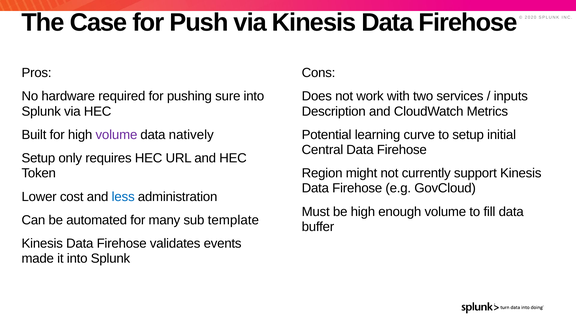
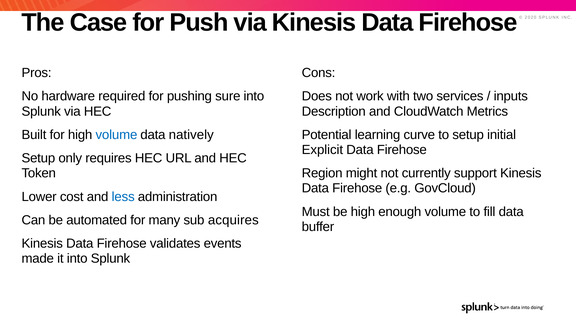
volume at (116, 135) colour: purple -> blue
Central: Central -> Explicit
template: template -> acquires
